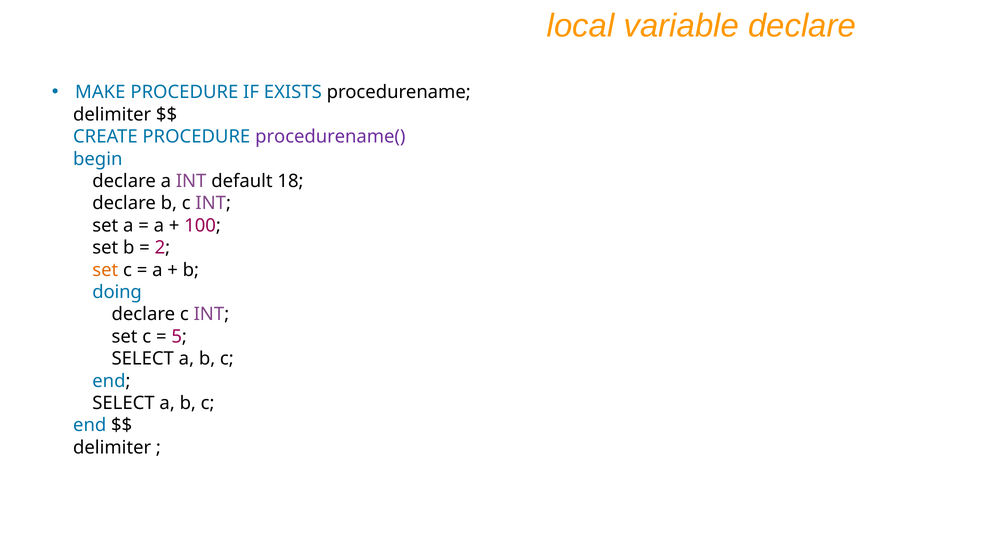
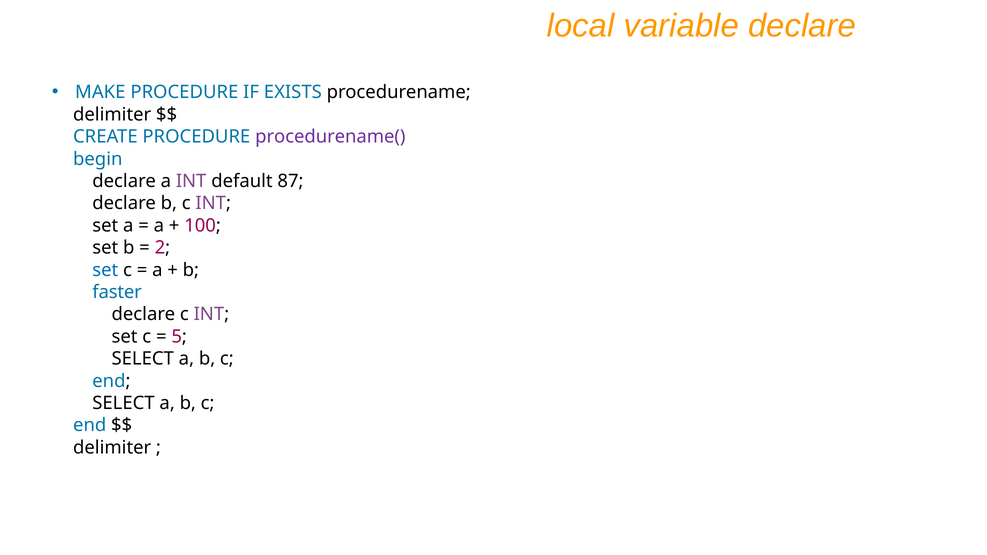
18: 18 -> 87
set at (105, 270) colour: orange -> blue
doing: doing -> faster
